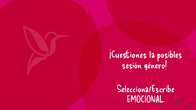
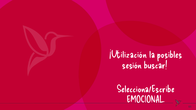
¡Cuestiones: ¡Cuestiones -> ¡Utilización
género: género -> buscar
